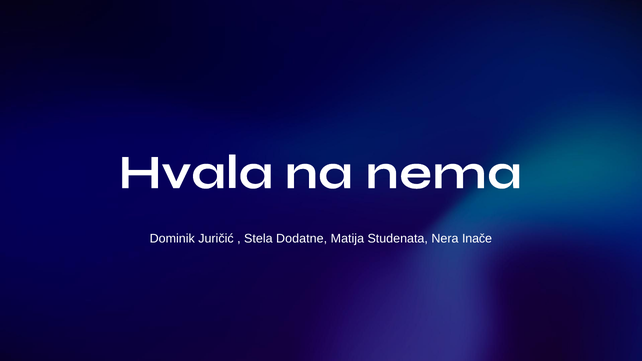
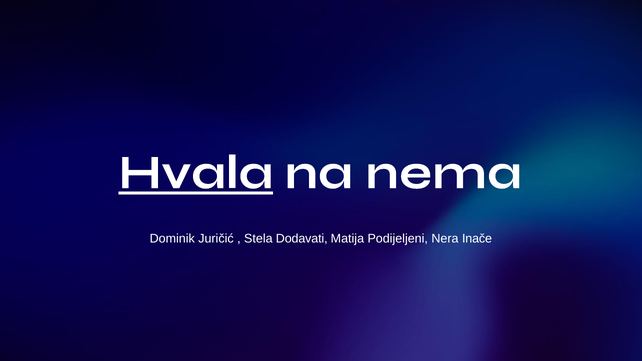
Hvala underline: none -> present
Dodatne: Dodatne -> Dodavati
Studenata: Studenata -> Podijeljeni
